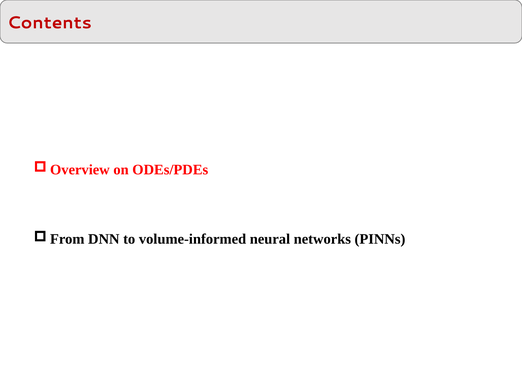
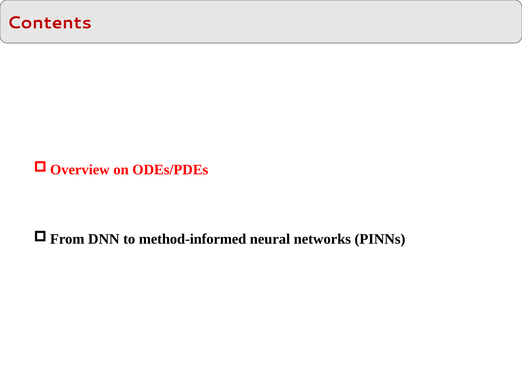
volume-informed: volume-informed -> method-informed
